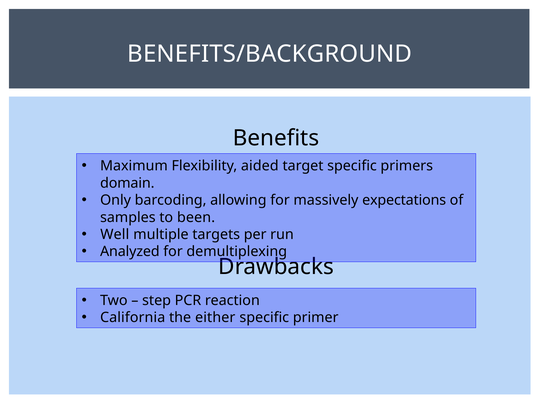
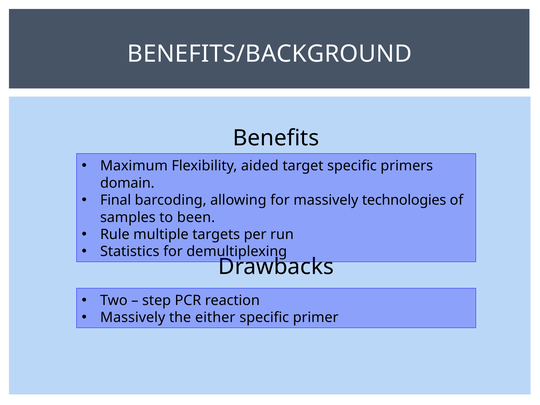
Only: Only -> Final
expectations: expectations -> technologies
Well: Well -> Rule
Analyzed: Analyzed -> Statistics
California at (133, 318): California -> Massively
